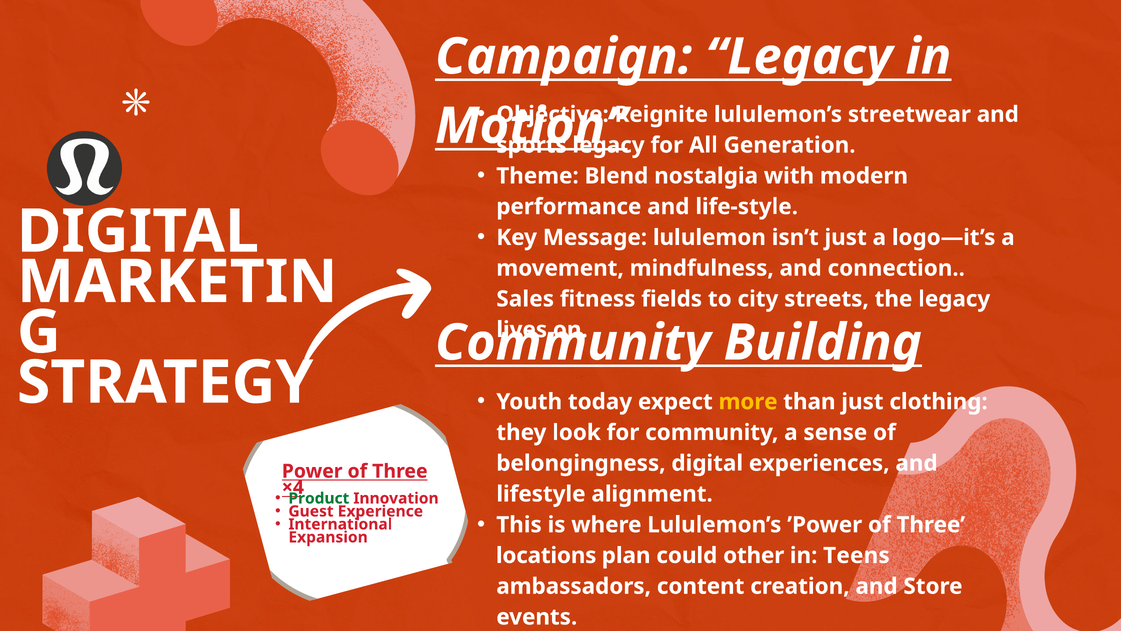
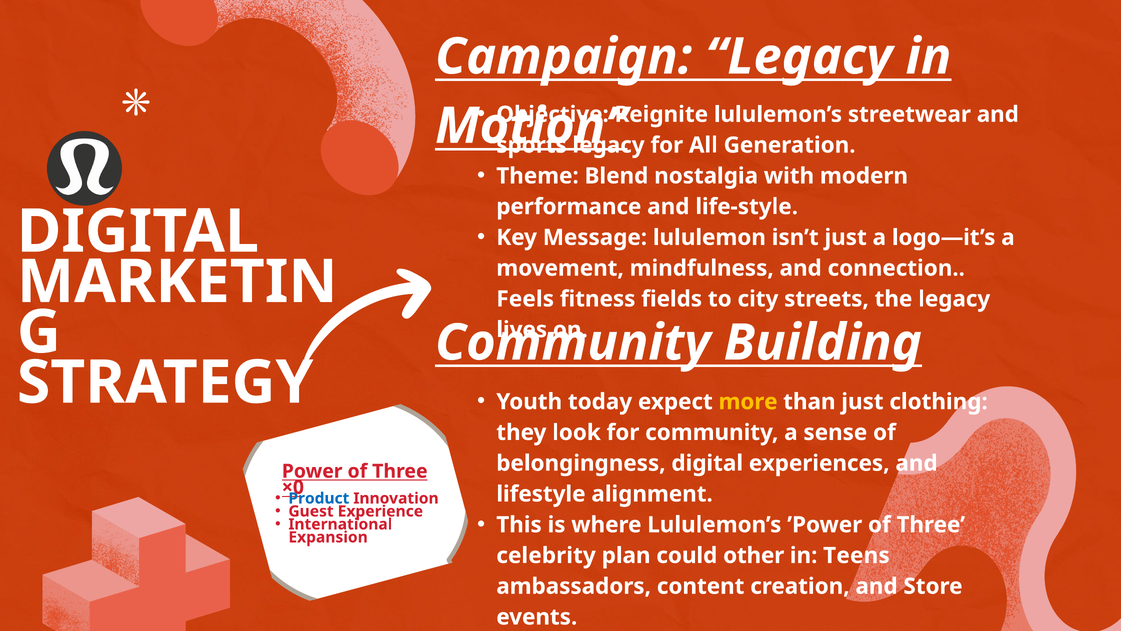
Sales: Sales -> Feels
×4: ×4 -> ×0
Product colour: green -> blue
locations: locations -> celebrity
